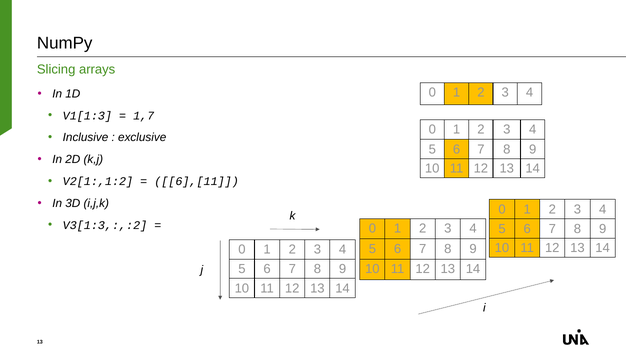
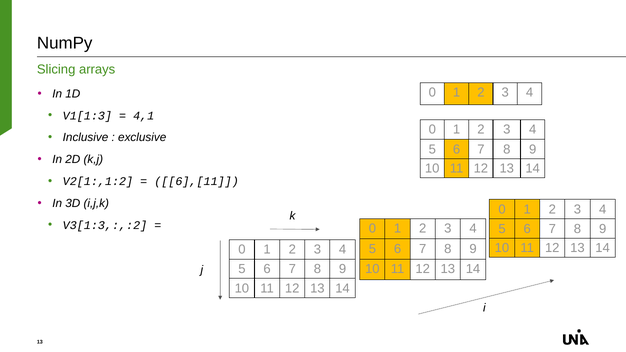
1,7: 1,7 -> 4,1
